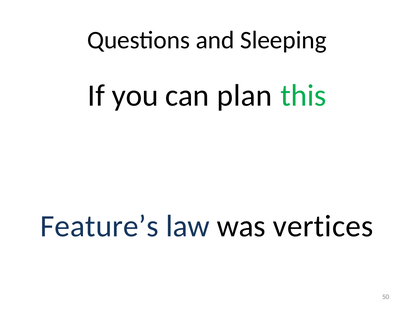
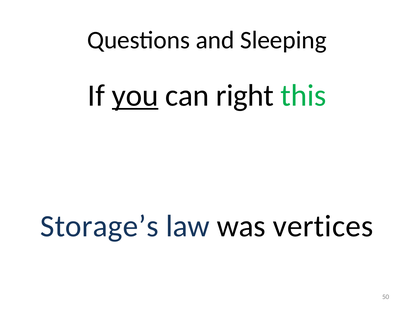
you underline: none -> present
plan: plan -> right
Feature’s: Feature’s -> Storage’s
